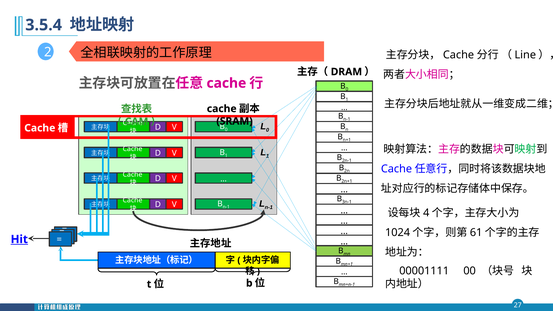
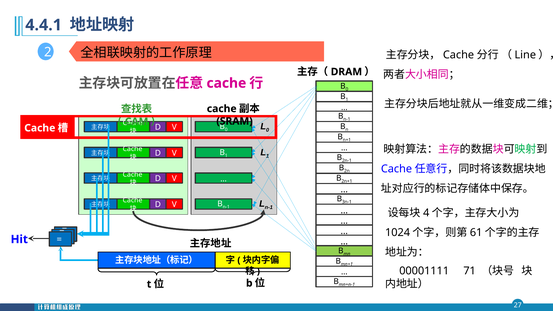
3.5.4: 3.5.4 -> 4.4.1
Hit underline: present -> none
00: 00 -> 71
